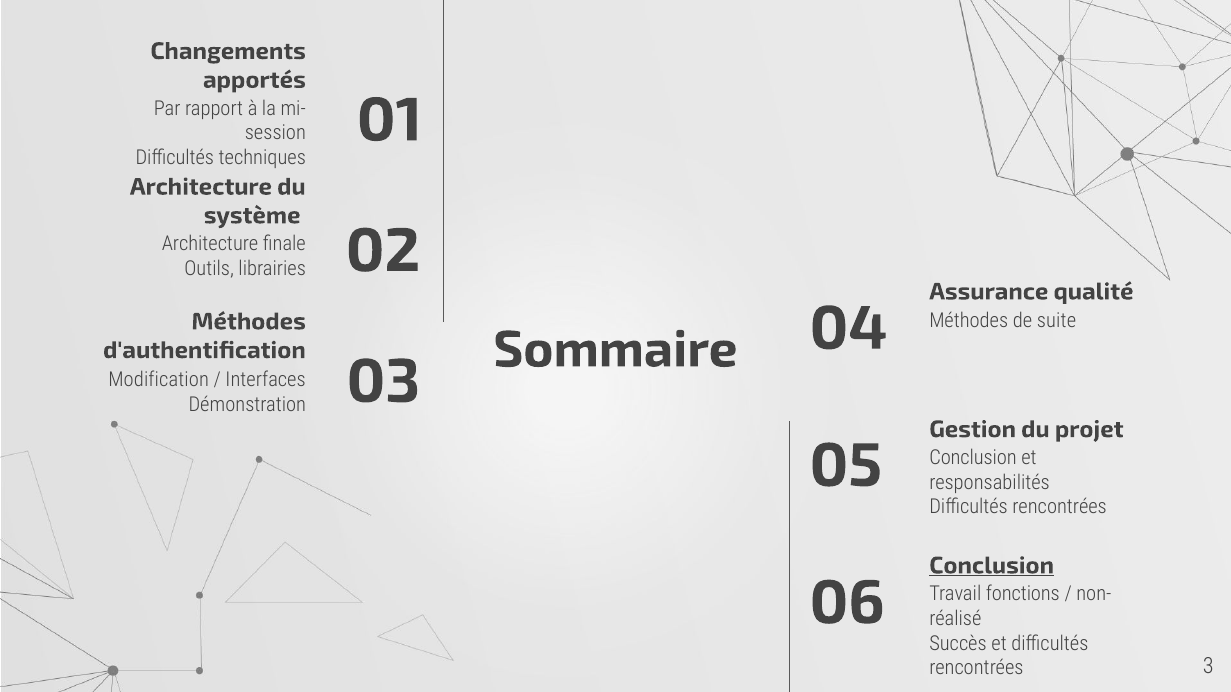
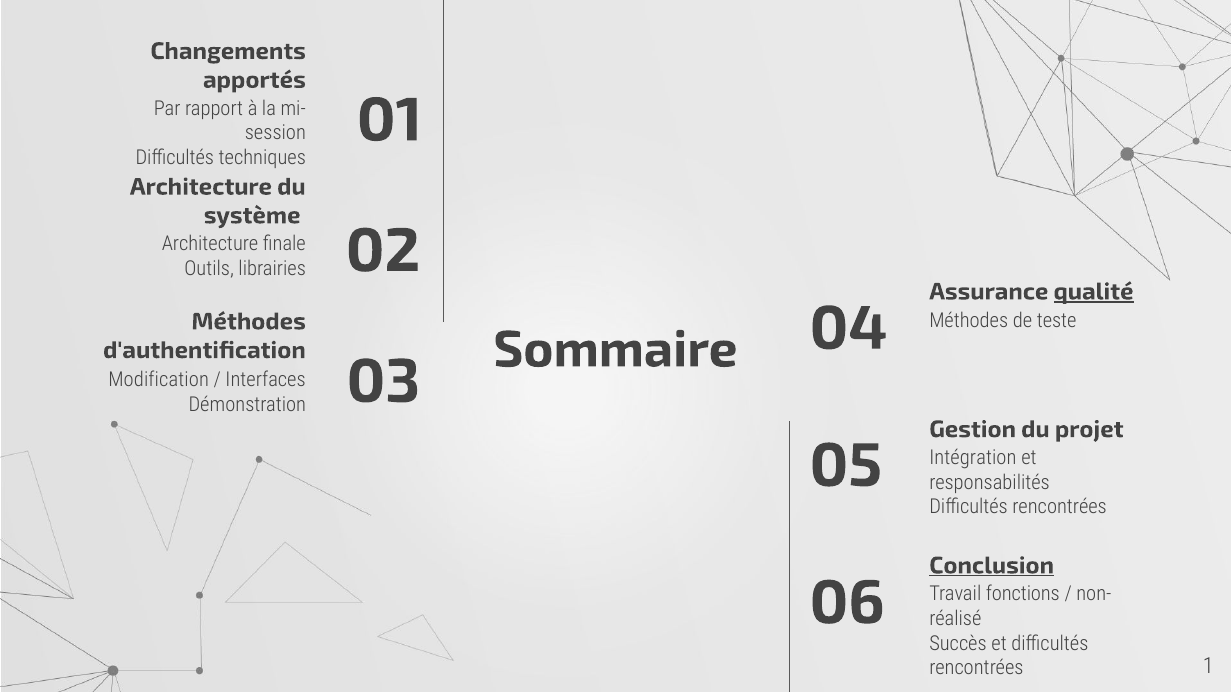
qualité underline: none -> present
suite: suite -> teste
Conclusion at (973, 458): Conclusion -> Intégration
3: 3 -> 1
